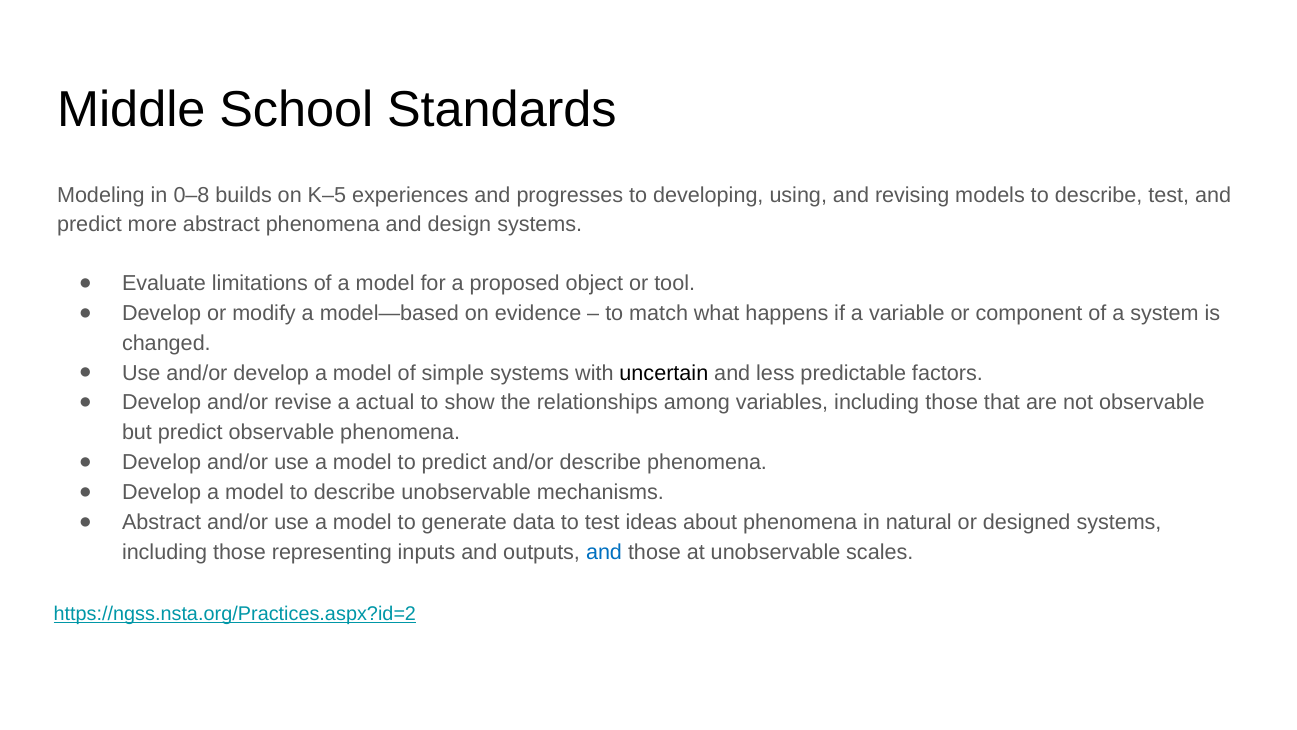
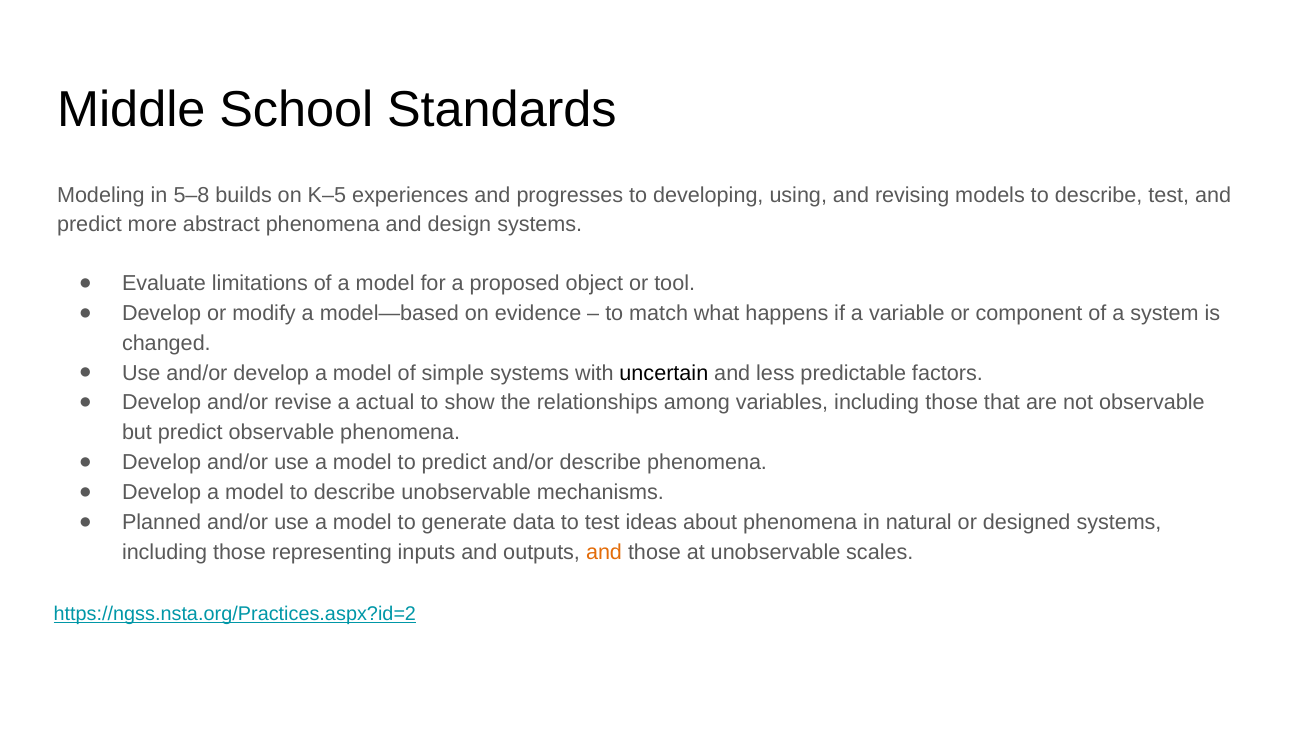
0–8: 0–8 -> 5–8
Abstract at (162, 522): Abstract -> Planned
and at (604, 552) colour: blue -> orange
